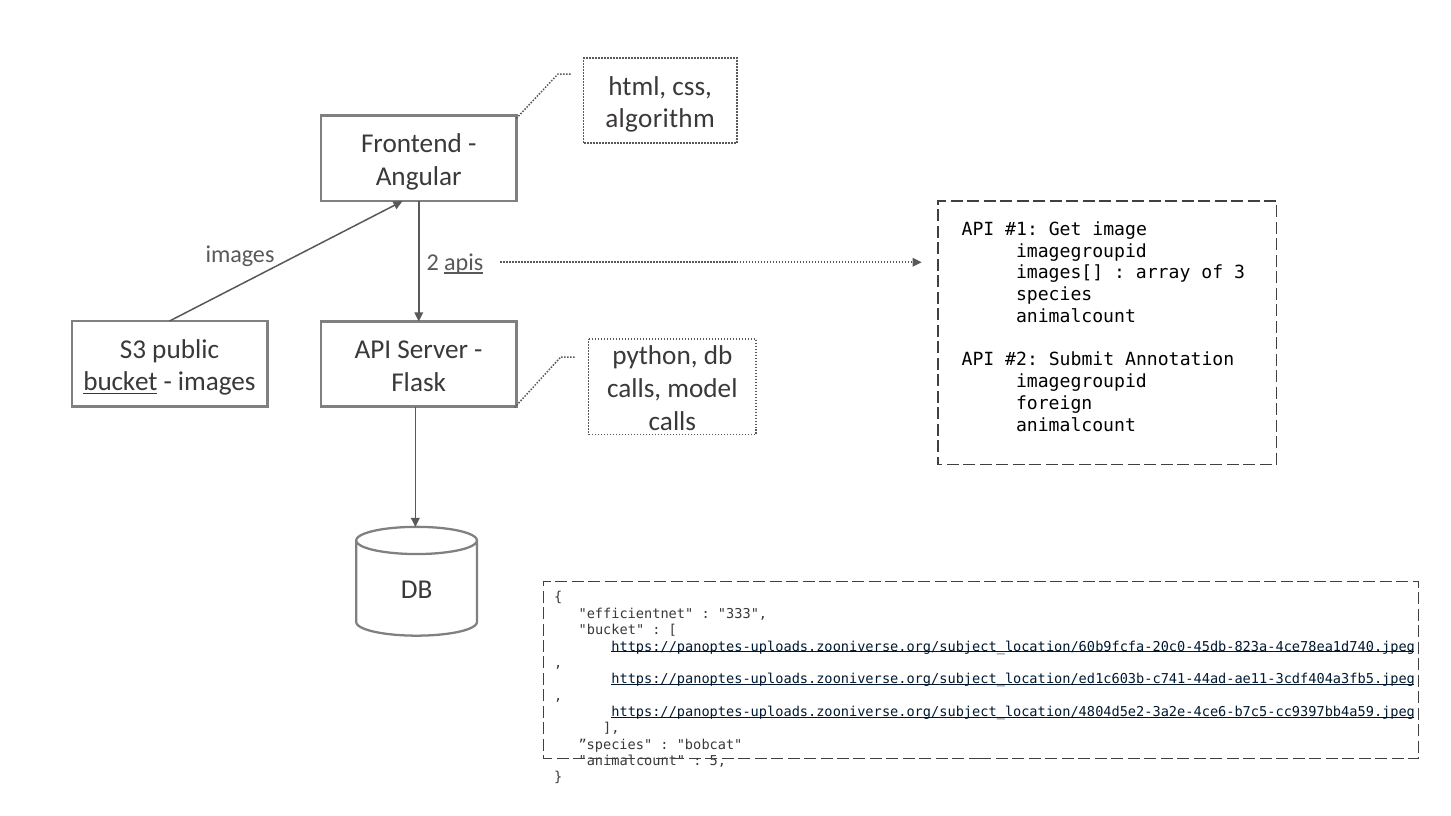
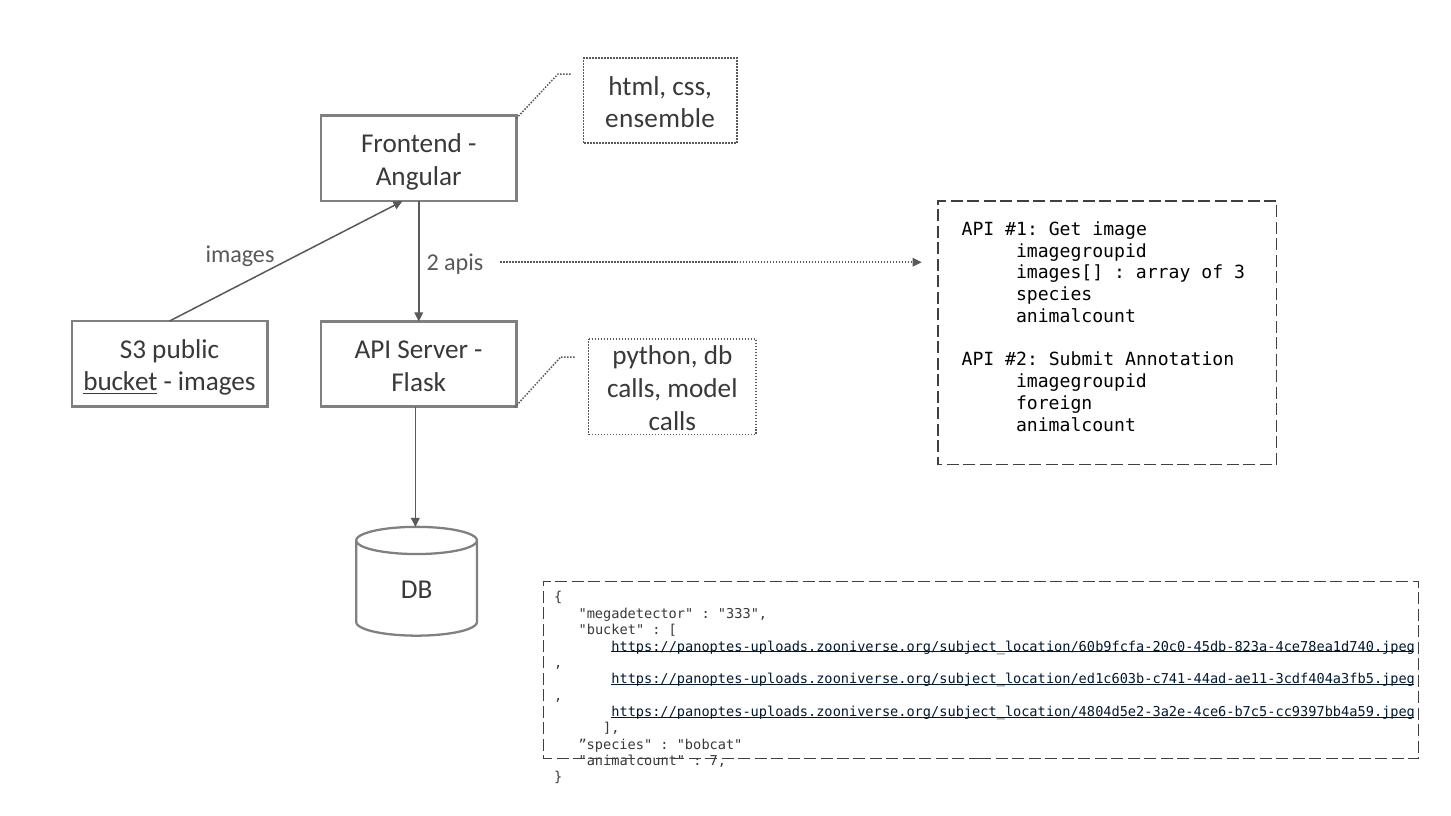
algorithm: algorithm -> ensemble
apis underline: present -> none
efficientnet: efficientnet -> megadetector
5: 5 -> 7
